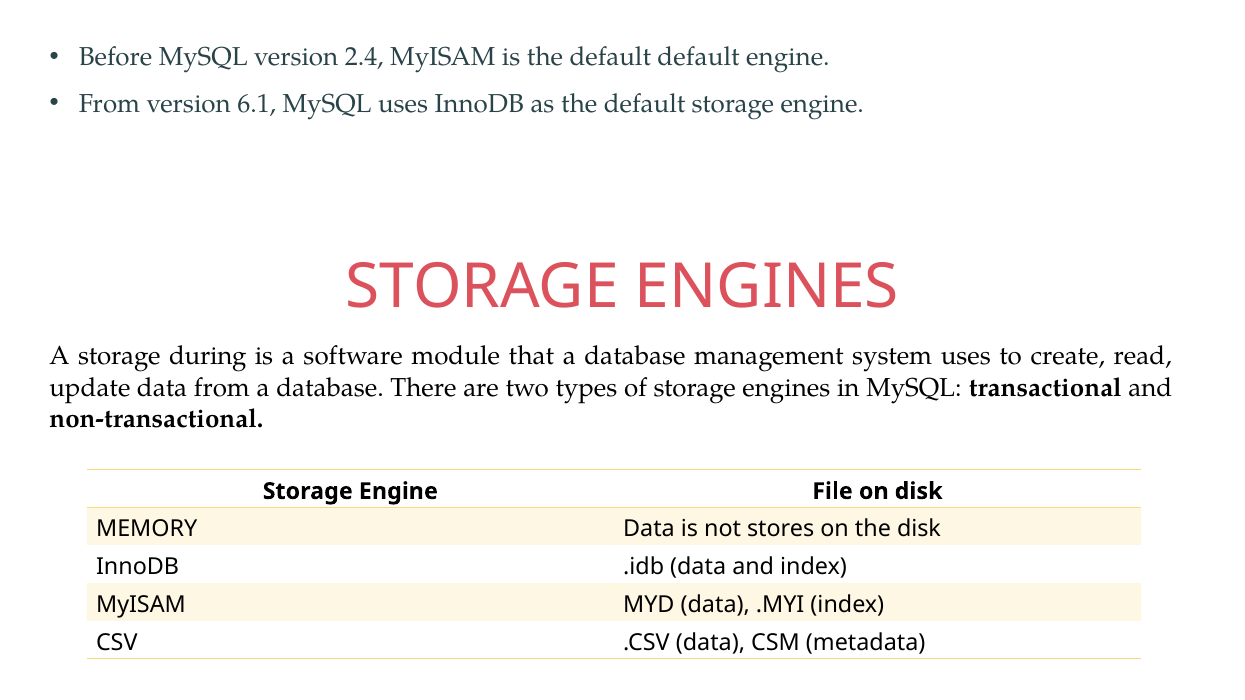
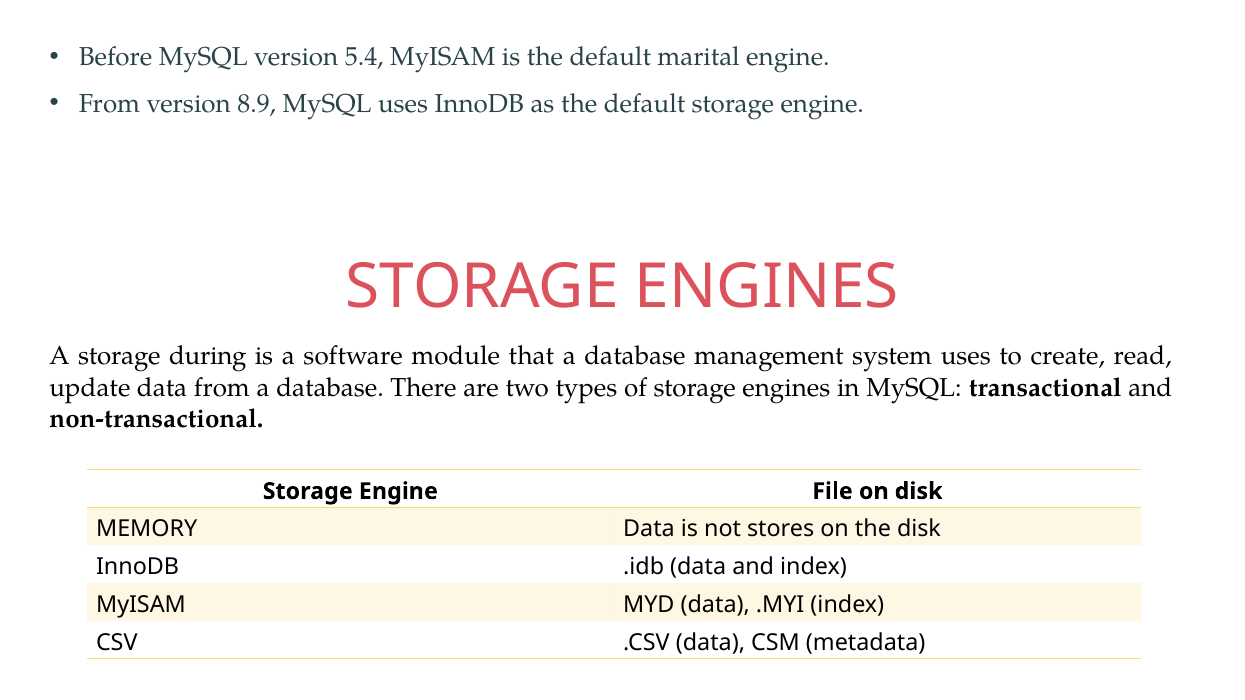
2.4: 2.4 -> 5.4
default default: default -> marital
6.1: 6.1 -> 8.9
